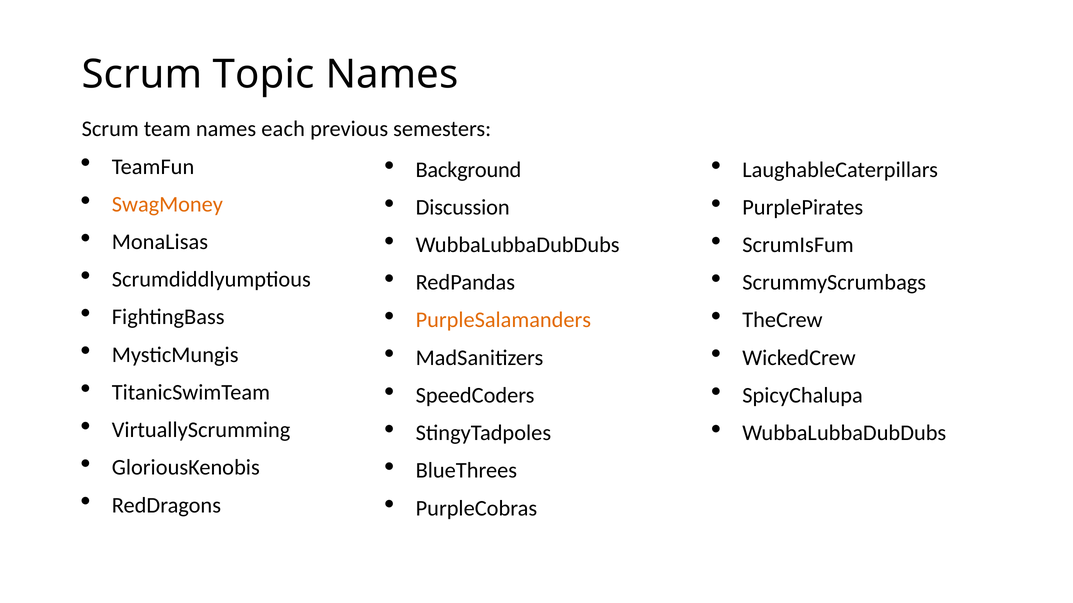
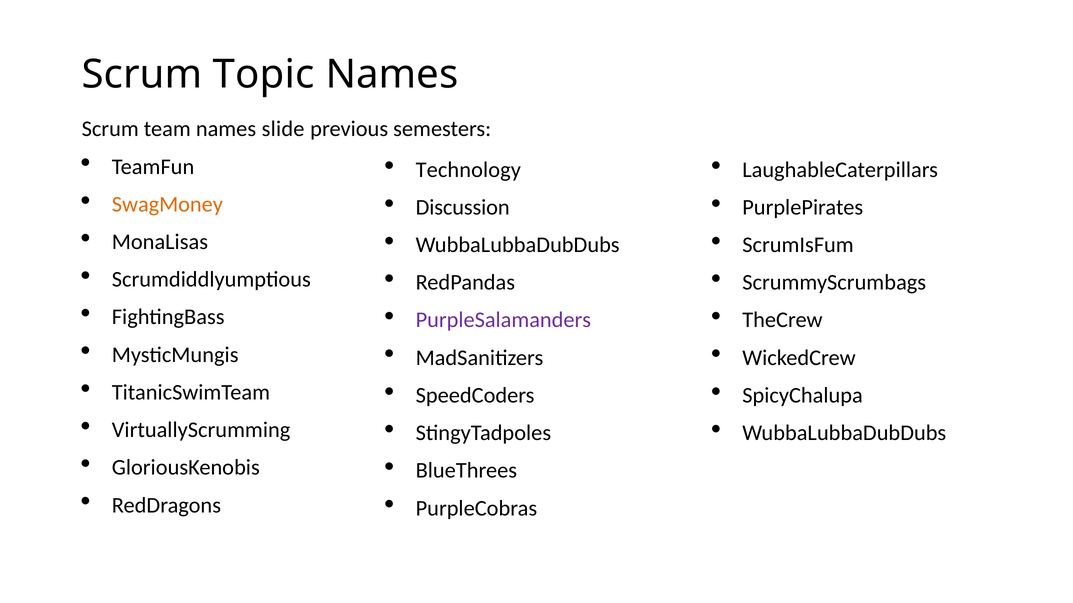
each: each -> slide
Background: Background -> Technology
PurpleSalamanders colour: orange -> purple
